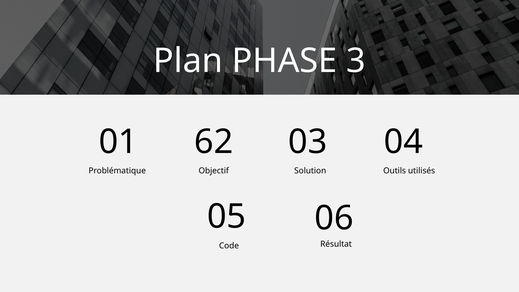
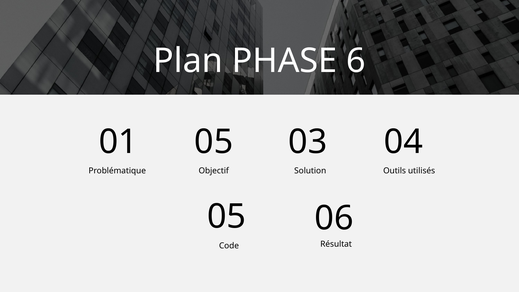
3: 3 -> 6
01 62: 62 -> 05
